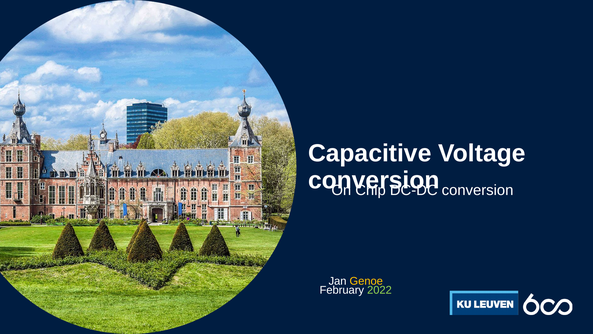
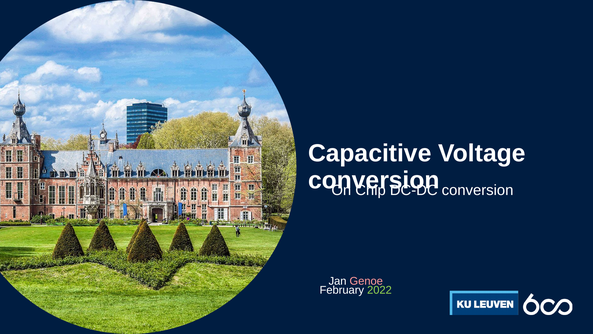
Genoe colour: yellow -> pink
